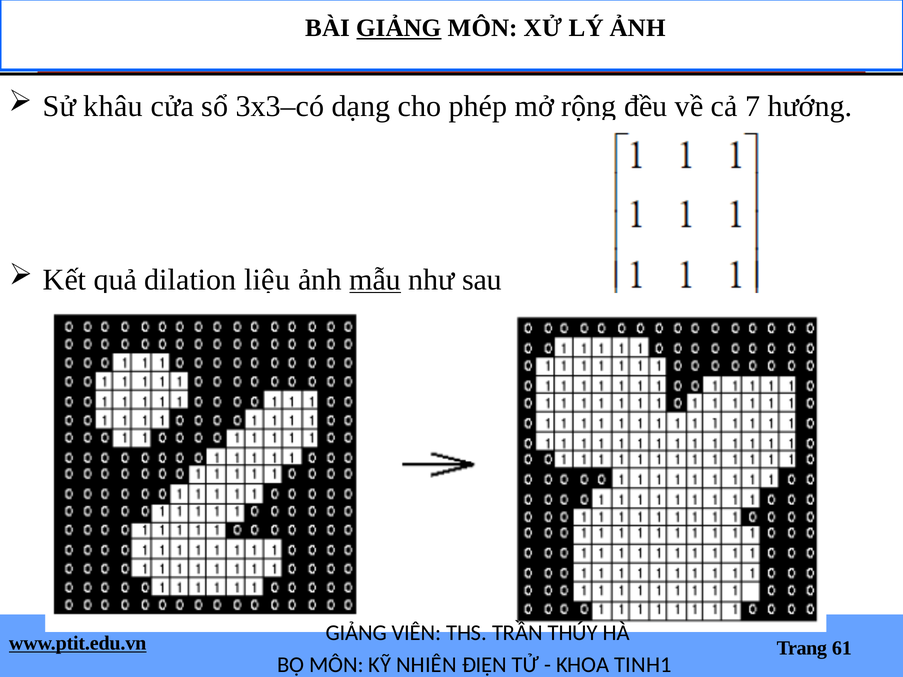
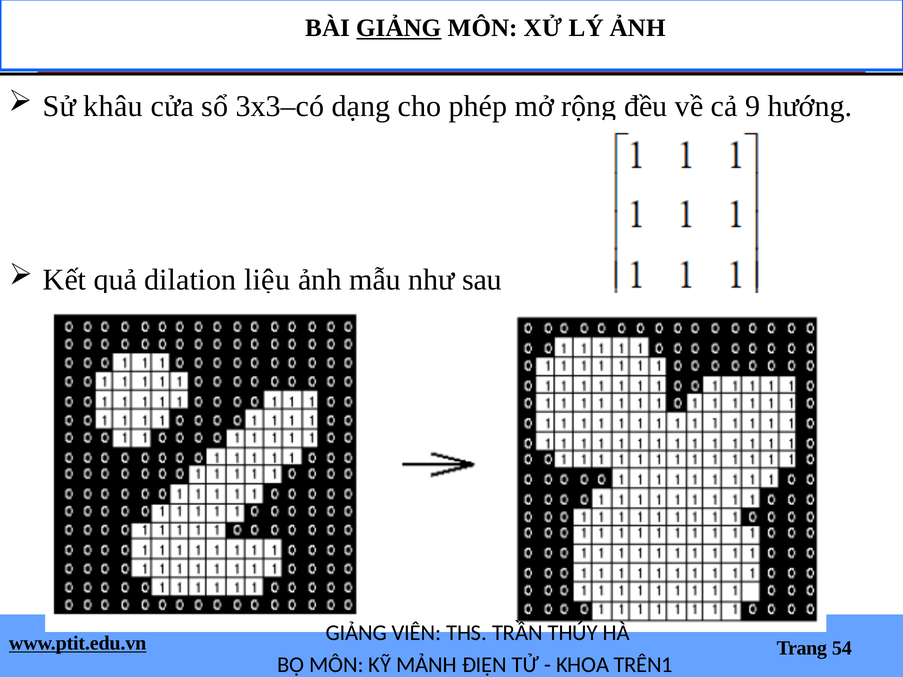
7: 7 -> 9
mẫu underline: present -> none
61: 61 -> 54
NHIÊN: NHIÊN -> MẢNH
TINH1: TINH1 -> TRÊN1
